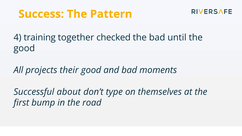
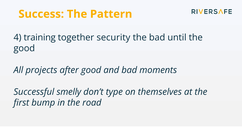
checked: checked -> security
their: their -> after
about: about -> smelly
